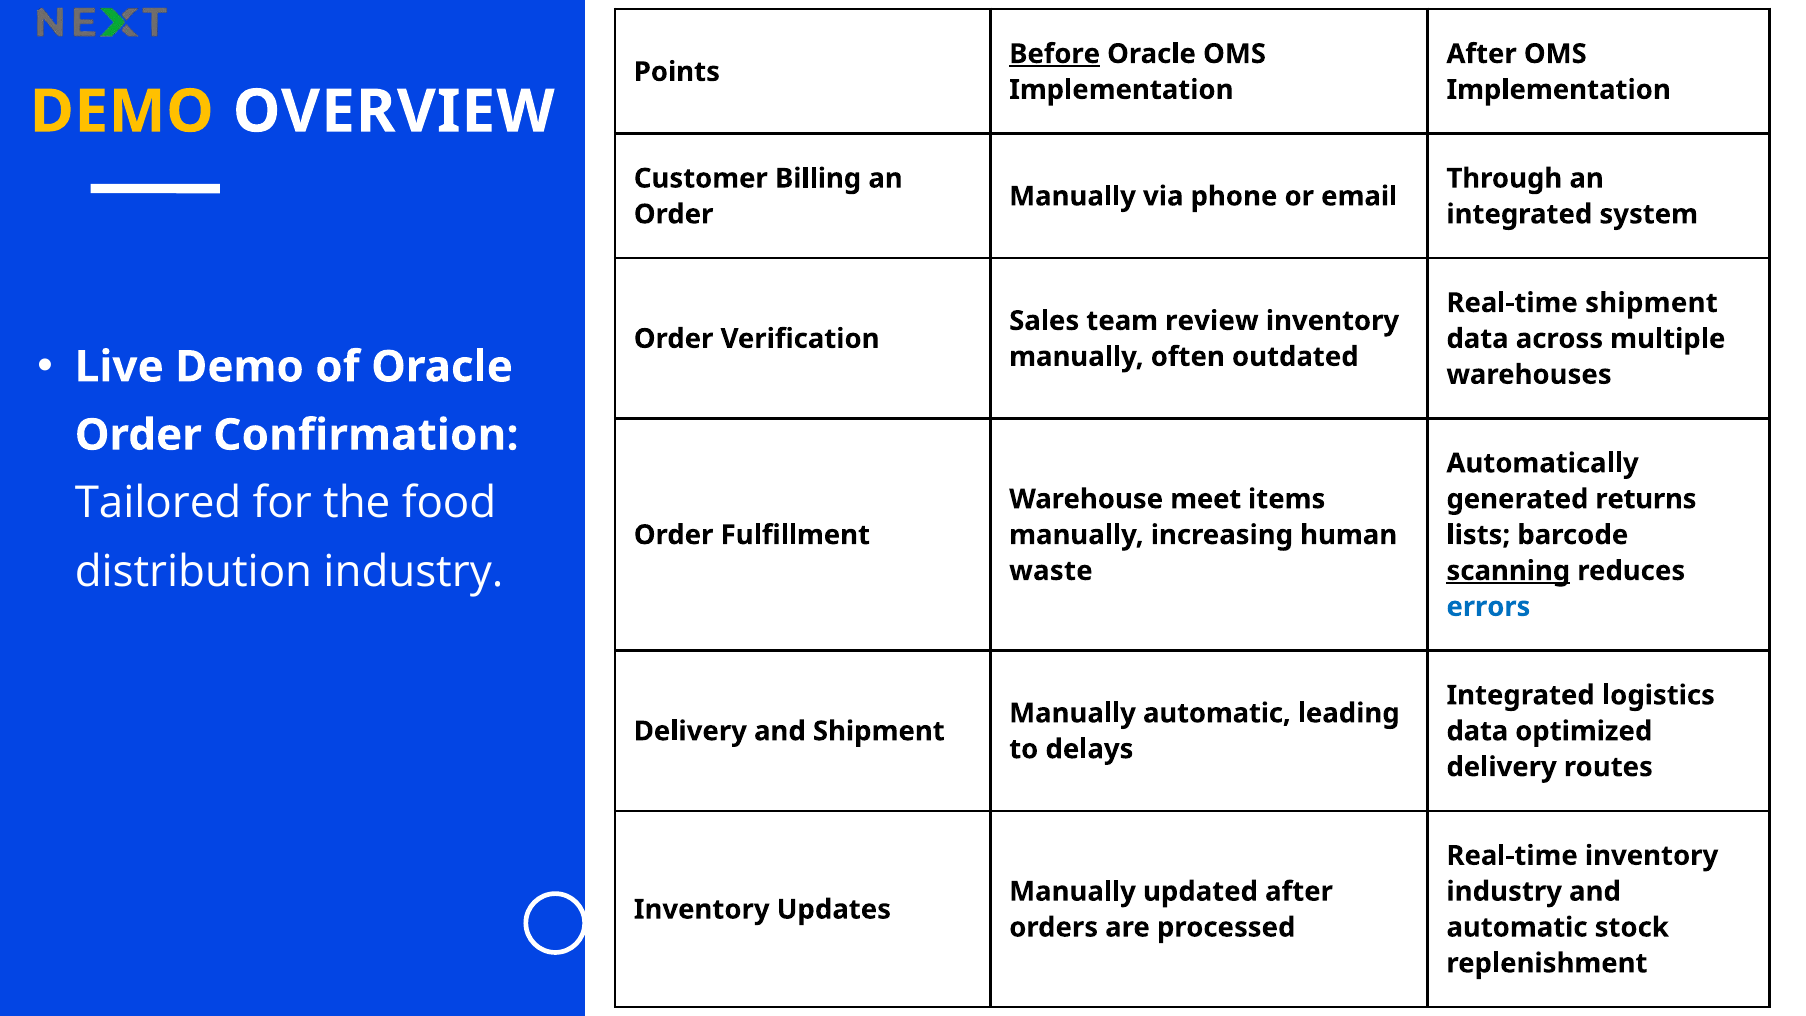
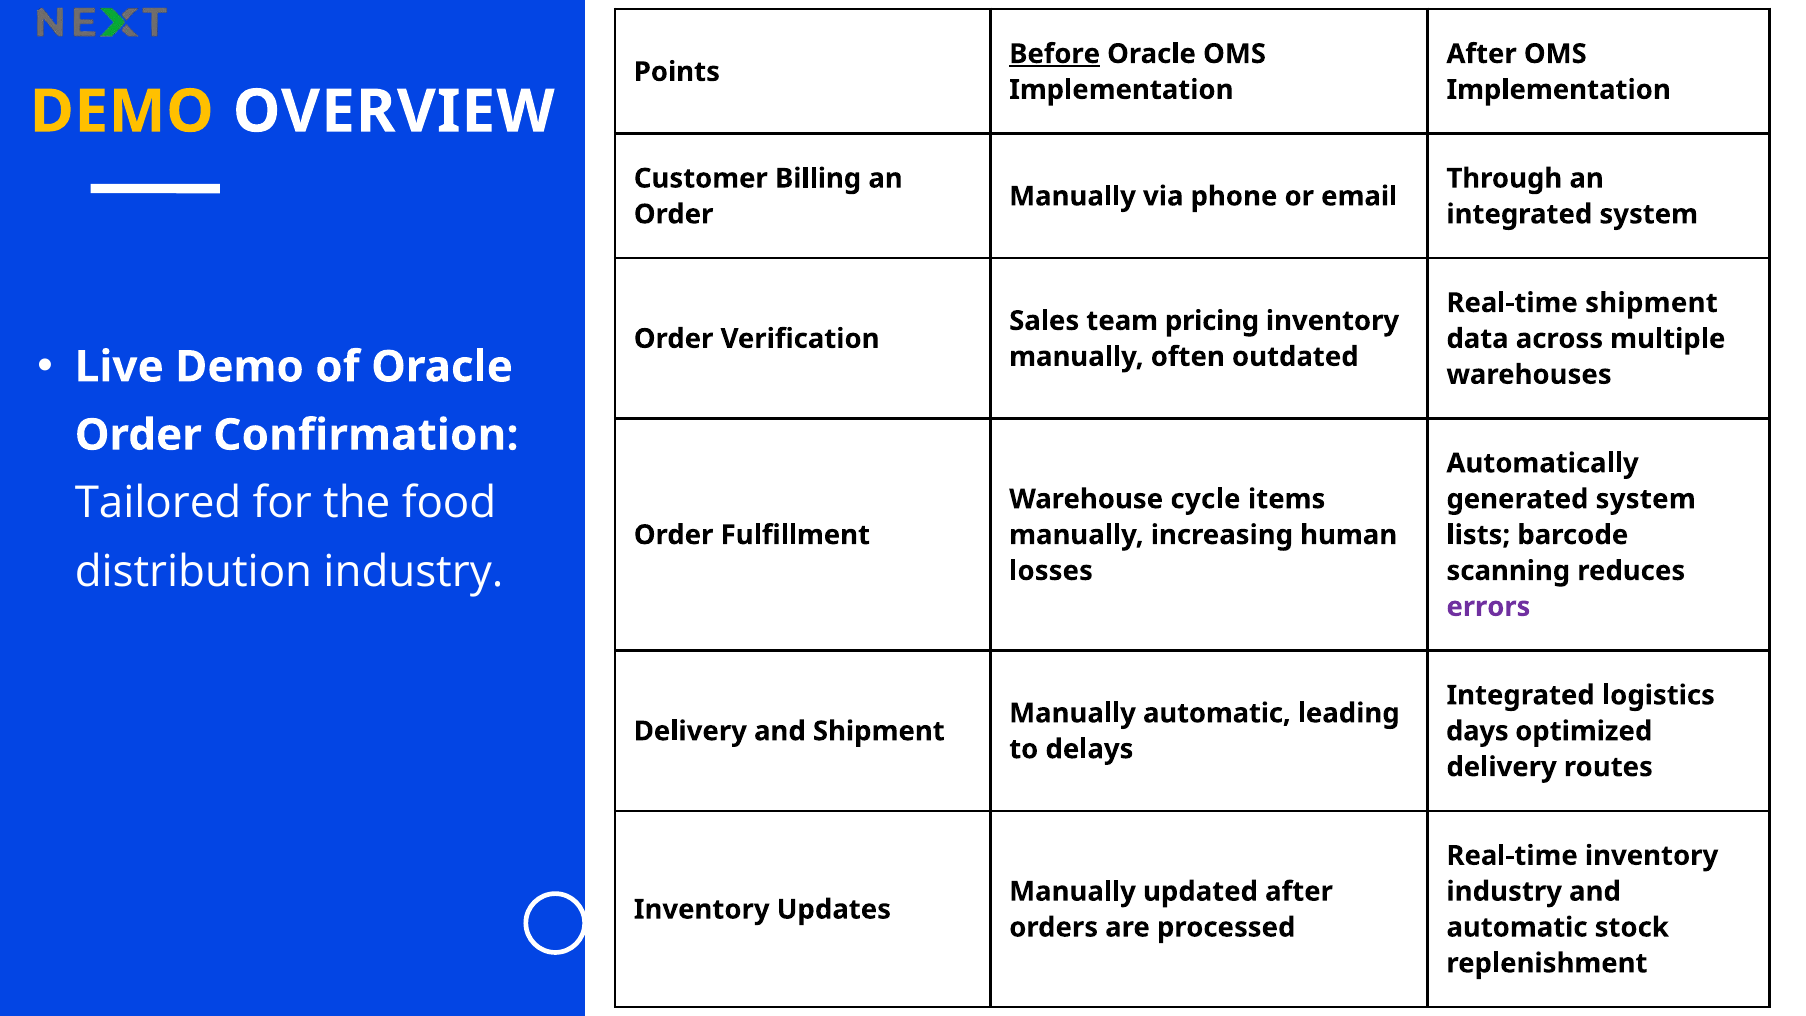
review: review -> pricing
meet: meet -> cycle
generated returns: returns -> system
waste: waste -> losses
scanning underline: present -> none
errors colour: blue -> purple
data at (1477, 731): data -> days
